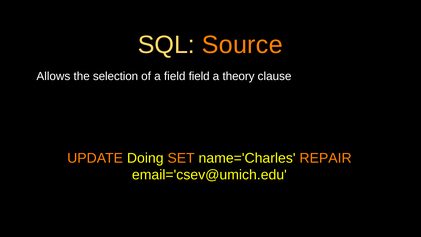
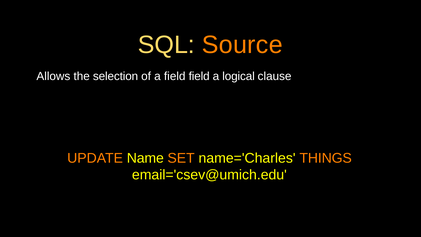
theory: theory -> logical
Doing: Doing -> Name
REPAIR: REPAIR -> THINGS
